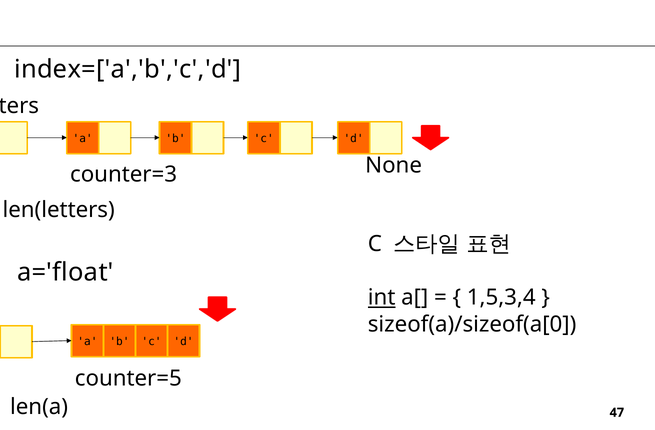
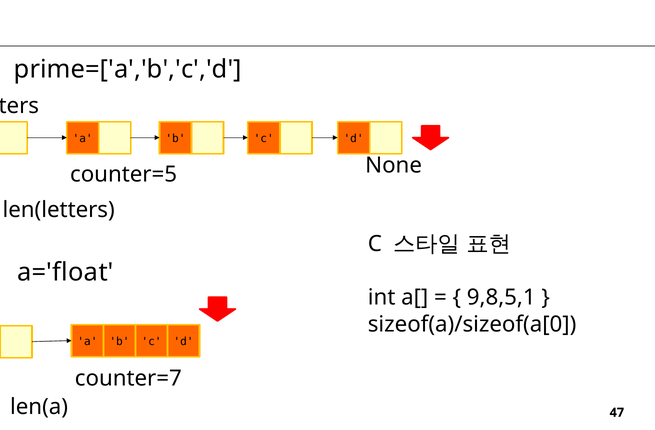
index=['a','b','c','d: index=['a','b','c','d -> prime=['a','b','c','d
counter=3: counter=3 -> counter=5
int underline: present -> none
1,5,3,4: 1,5,3,4 -> 9,8,5,1
counter=5: counter=5 -> counter=7
